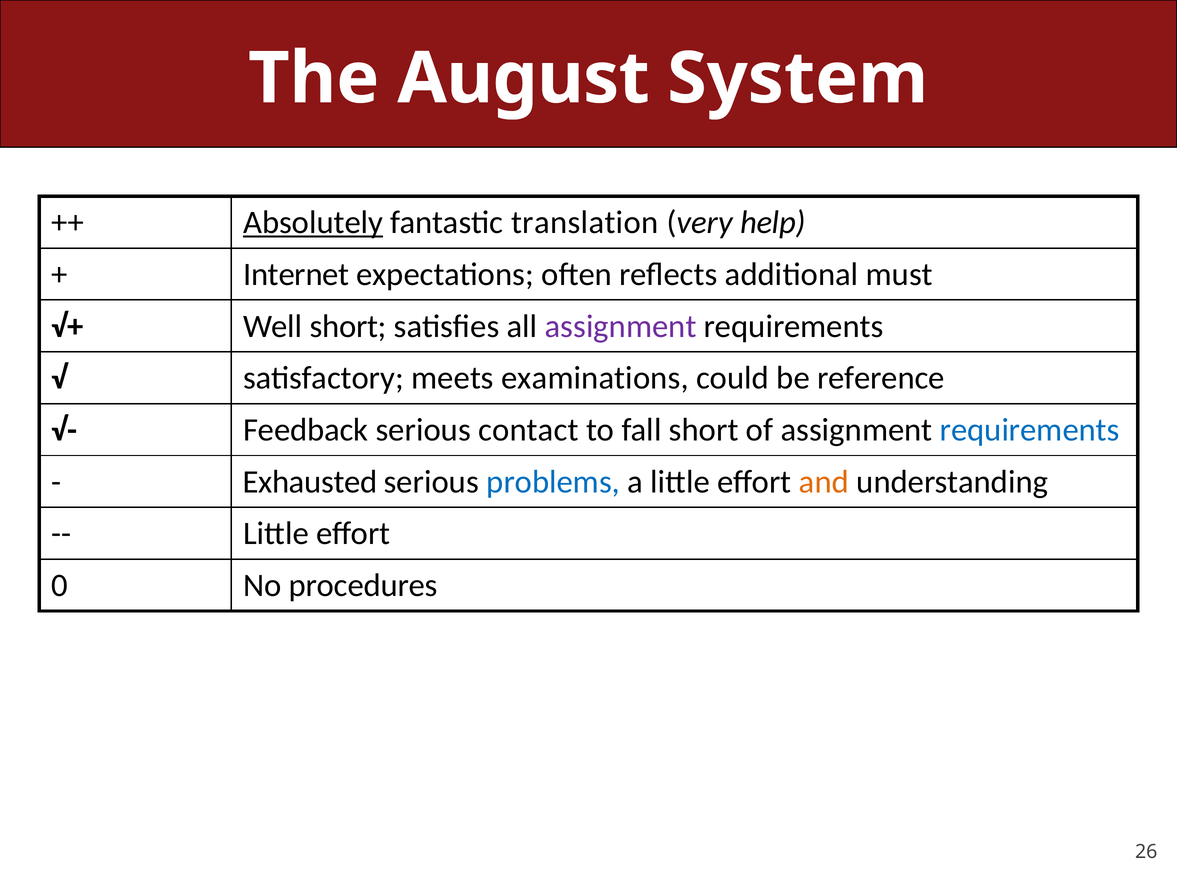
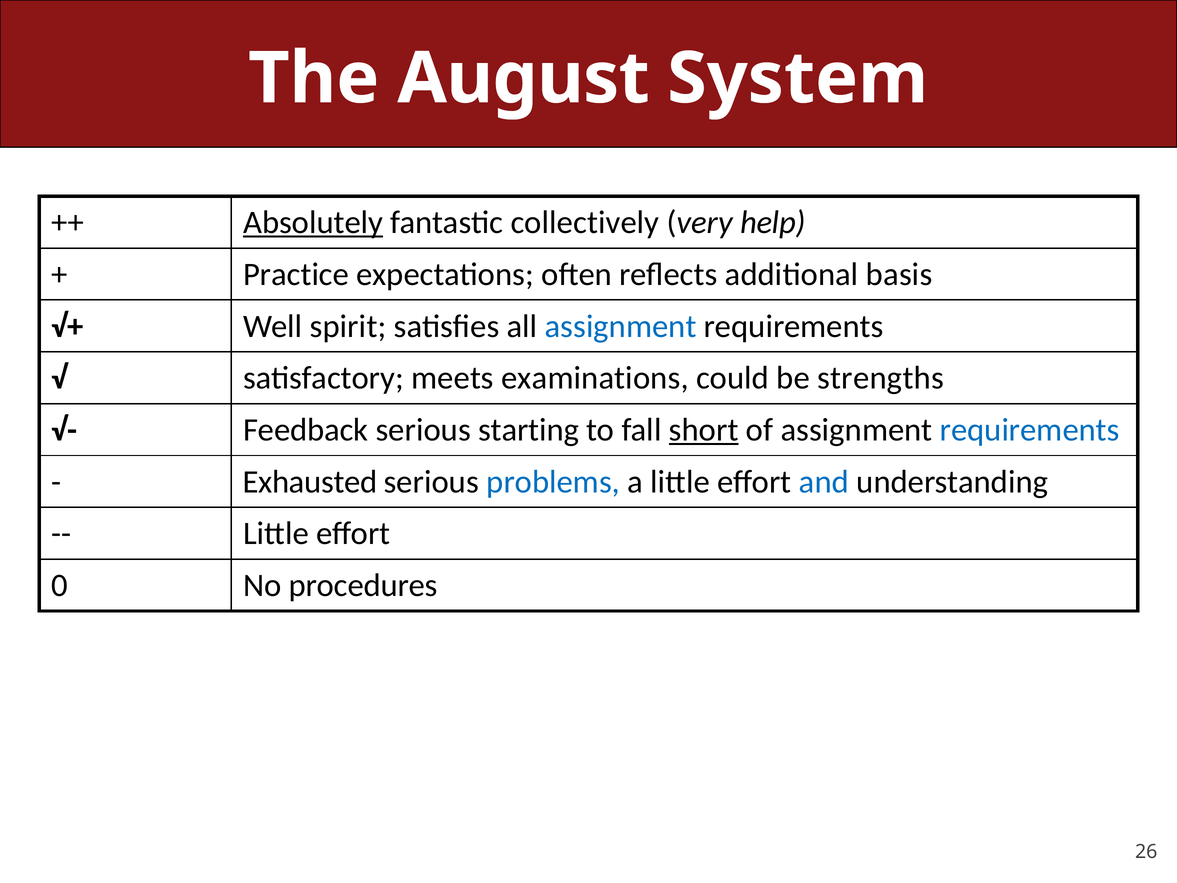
translation: translation -> collectively
Internet: Internet -> Practice
must: must -> basis
Well short: short -> spirit
assignment at (621, 326) colour: purple -> blue
reference: reference -> strengths
contact: contact -> starting
short at (704, 430) underline: none -> present
and colour: orange -> blue
